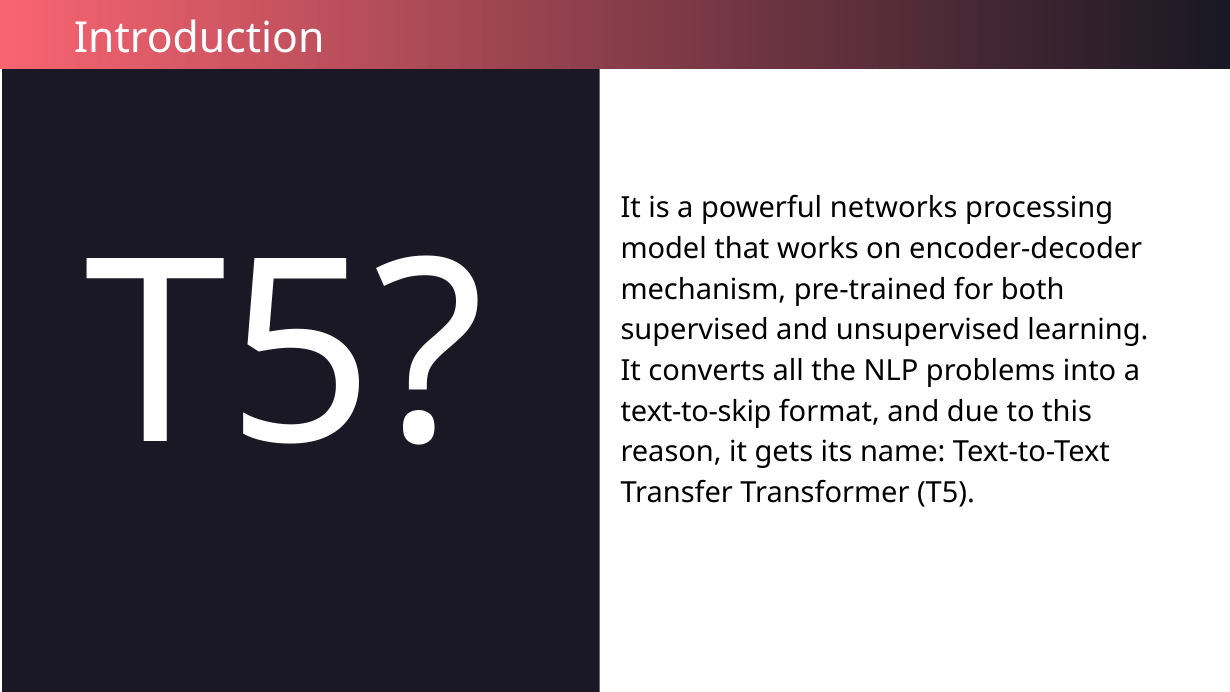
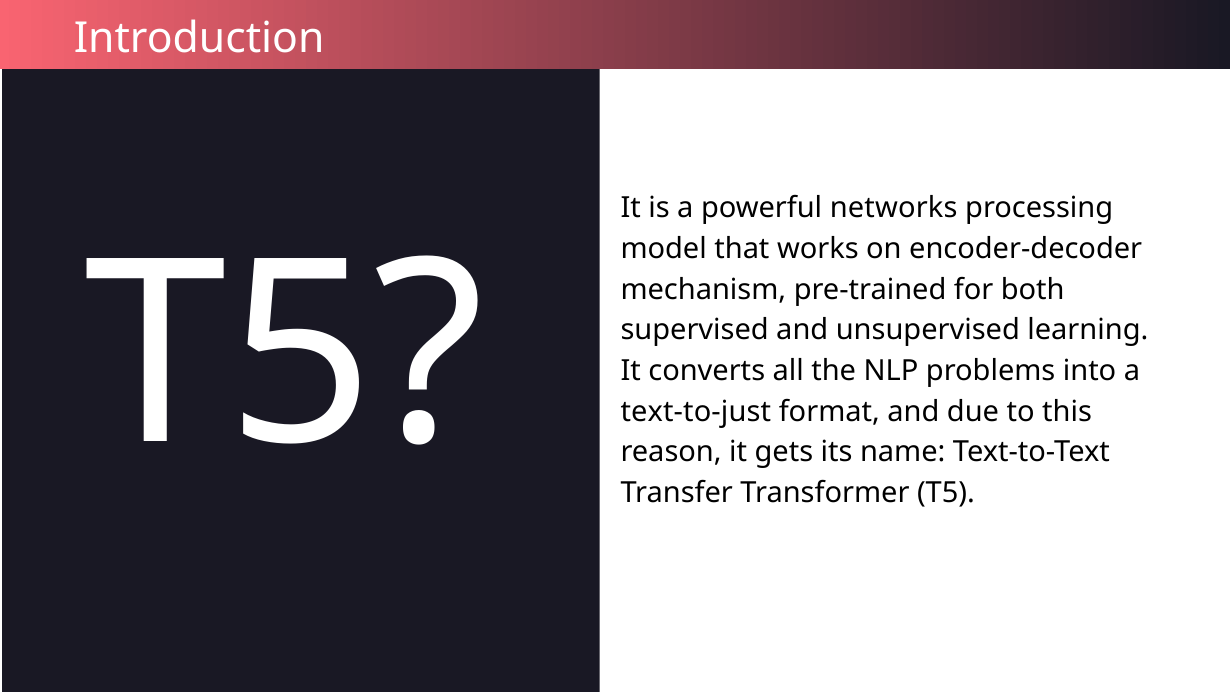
text-to-skip: text-to-skip -> text-to-just
